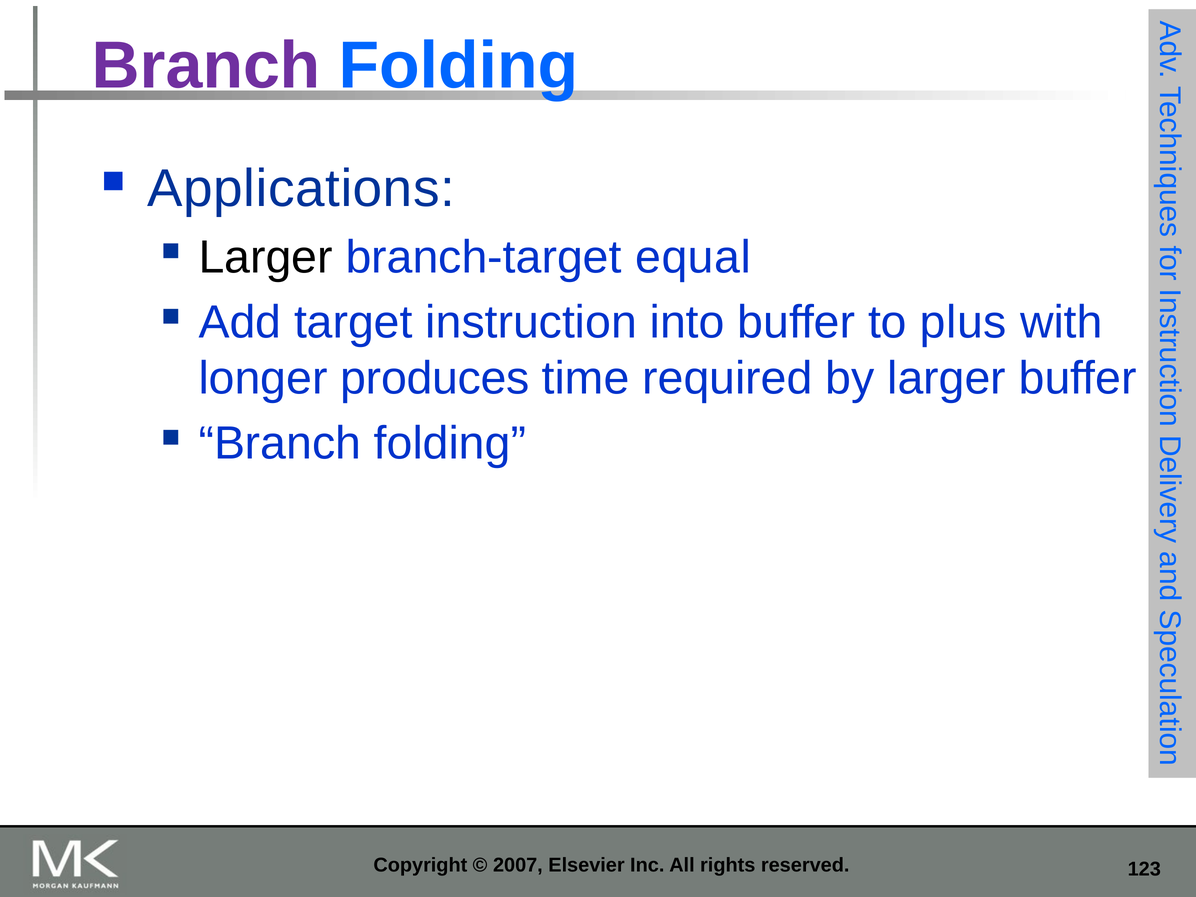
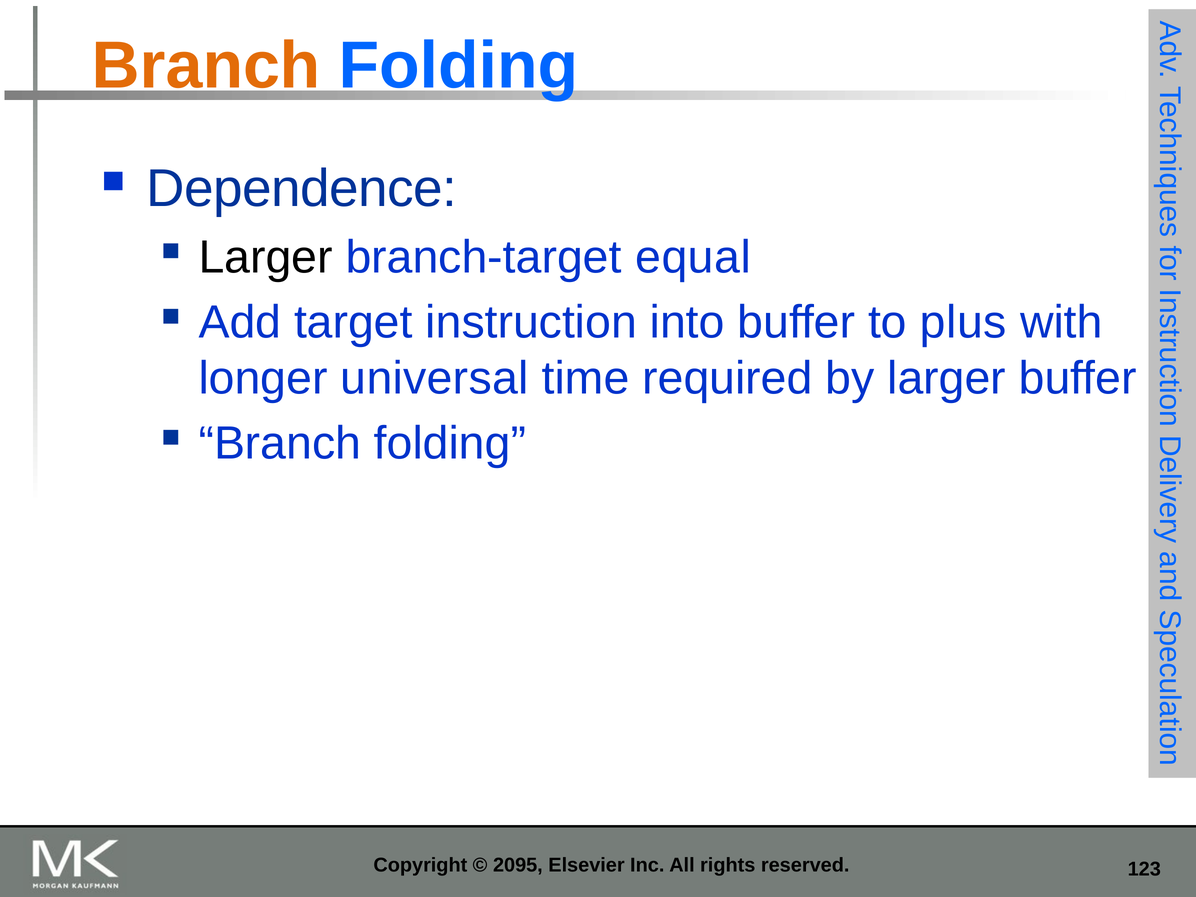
Branch at (206, 66) colour: purple -> orange
Applications: Applications -> Dependence
produces: produces -> universal
2007: 2007 -> 2095
